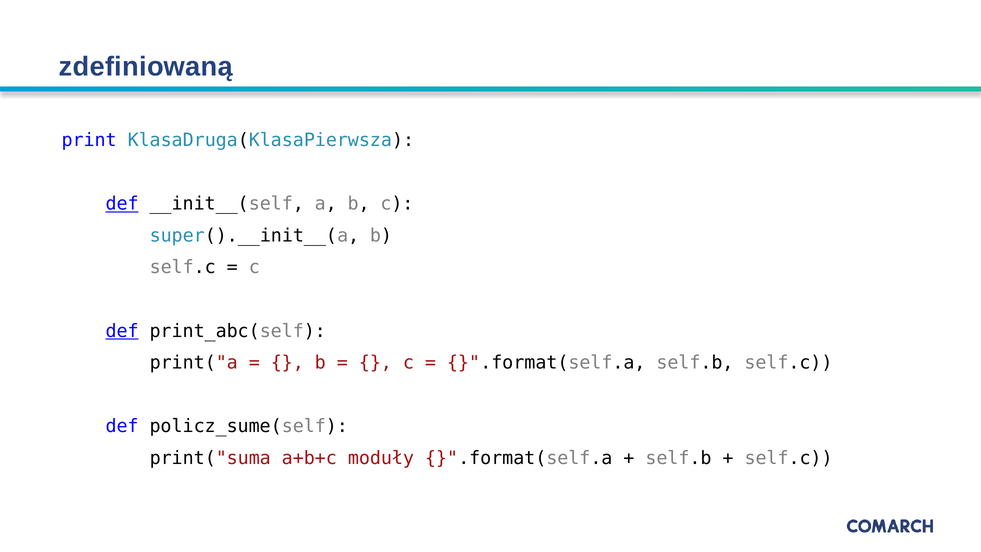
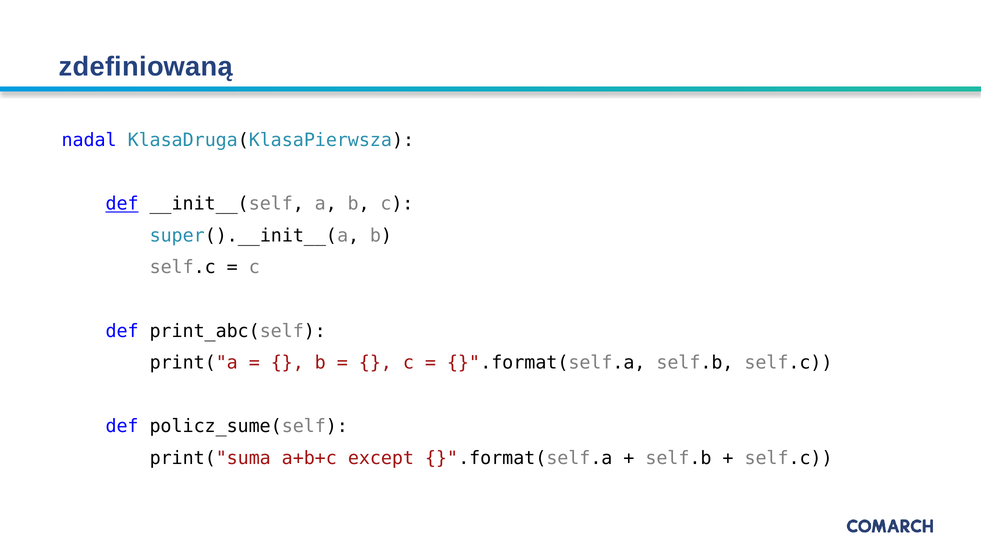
print: print -> nadal
def at (122, 331) underline: present -> none
moduły: moduły -> except
